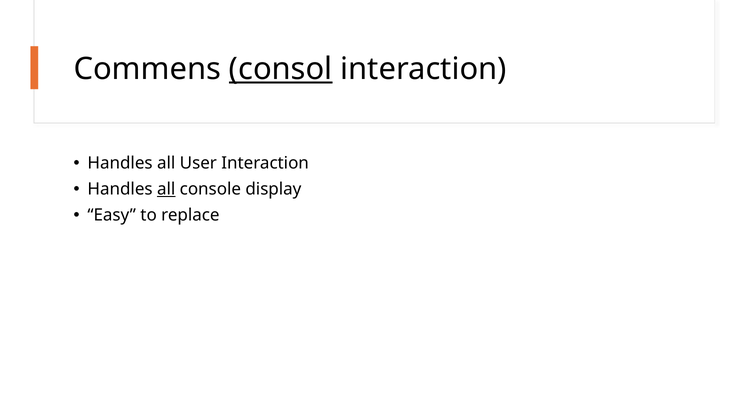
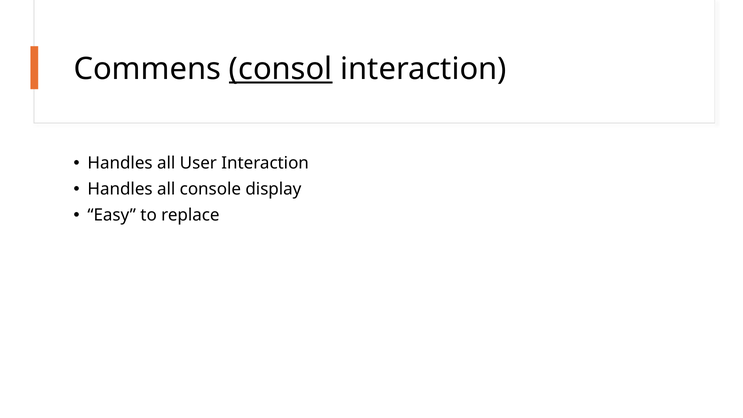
all at (166, 189) underline: present -> none
